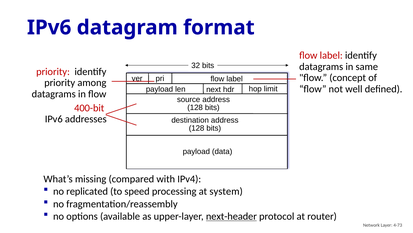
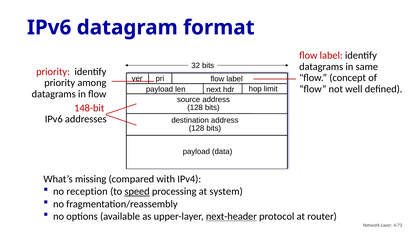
400-bit: 400-bit -> 148-bit
replicated: replicated -> reception
speed underline: none -> present
